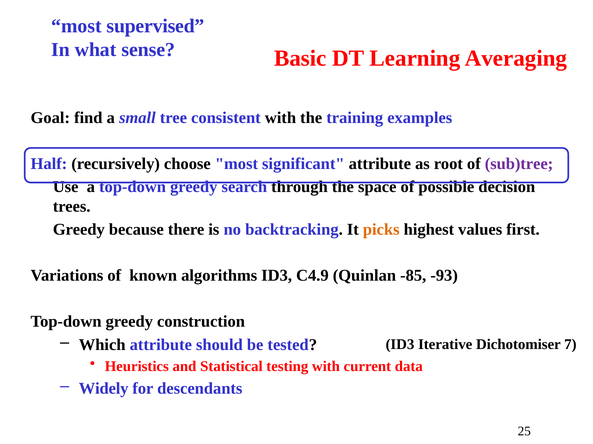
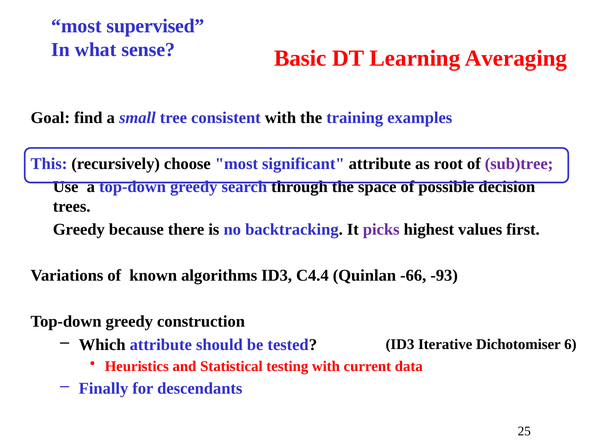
Half: Half -> This
picks colour: orange -> purple
C4.9: C4.9 -> C4.4
-85: -85 -> -66
7: 7 -> 6
Widely: Widely -> Finally
